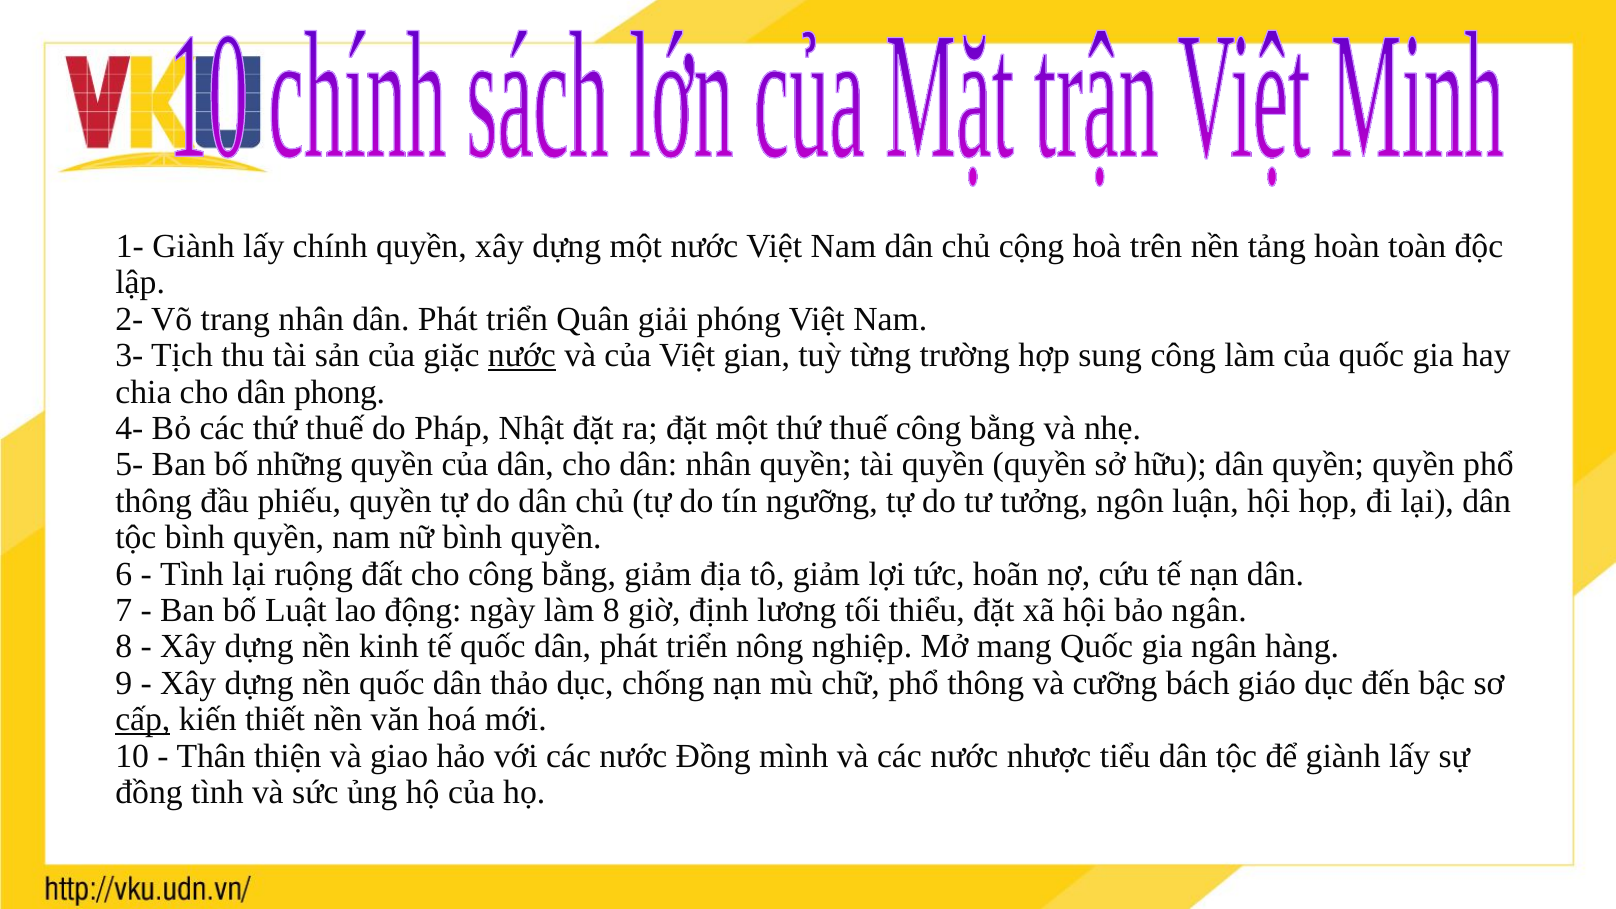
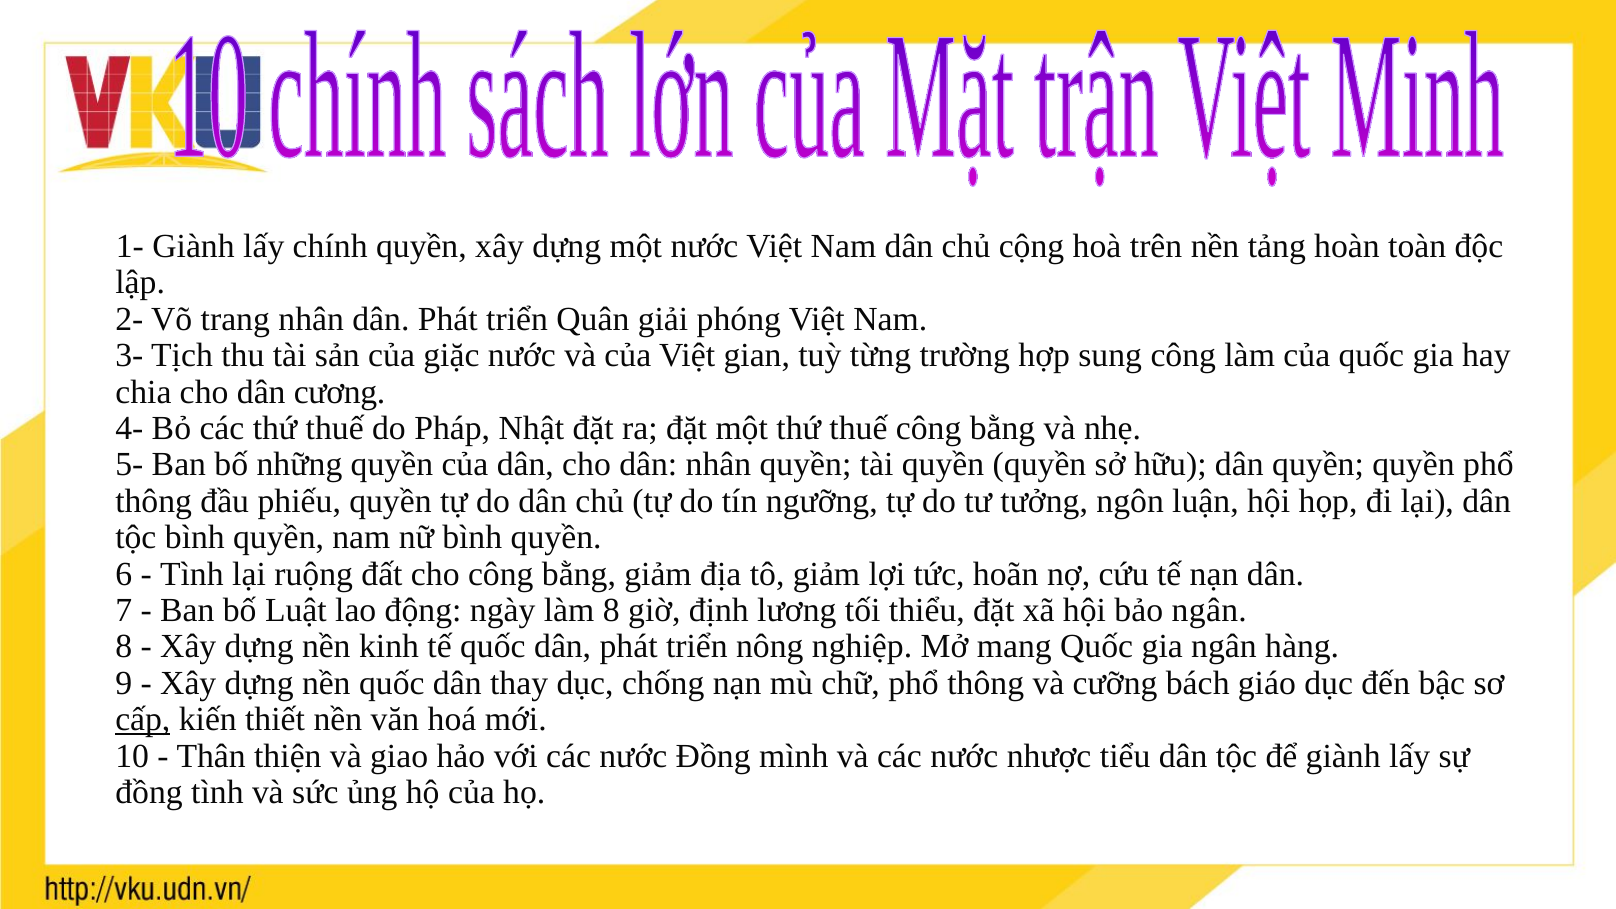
nước at (522, 356) underline: present -> none
phong: phong -> cương
thảo: thảo -> thay
